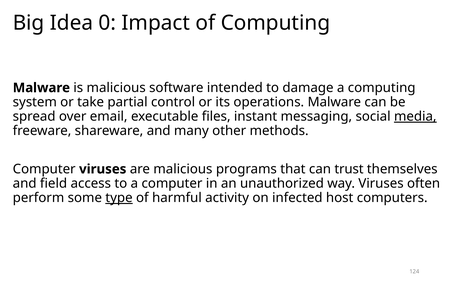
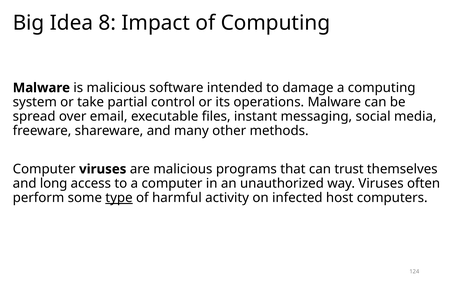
0: 0 -> 8
media underline: present -> none
field: field -> long
